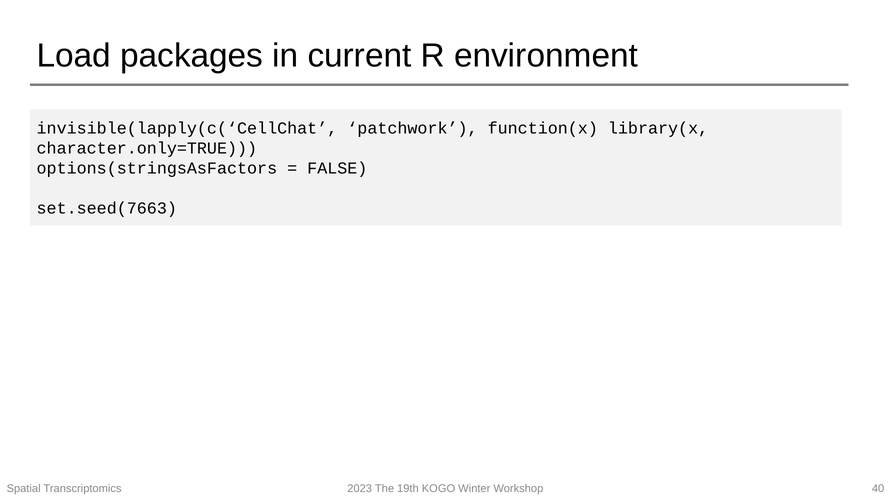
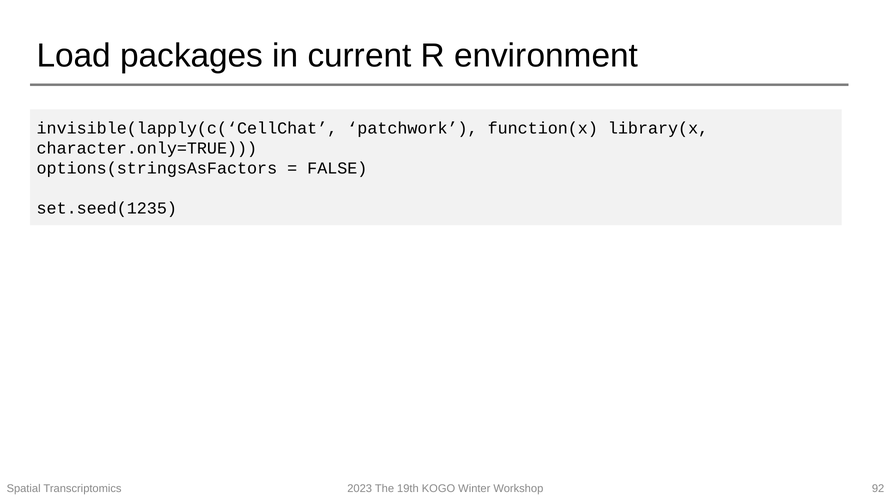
set.seed(7663: set.seed(7663 -> set.seed(1235
40: 40 -> 92
